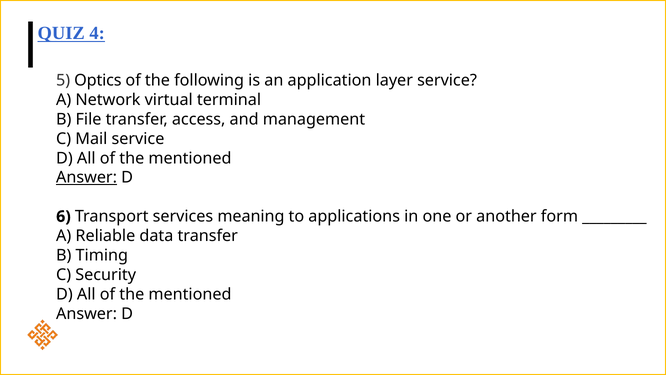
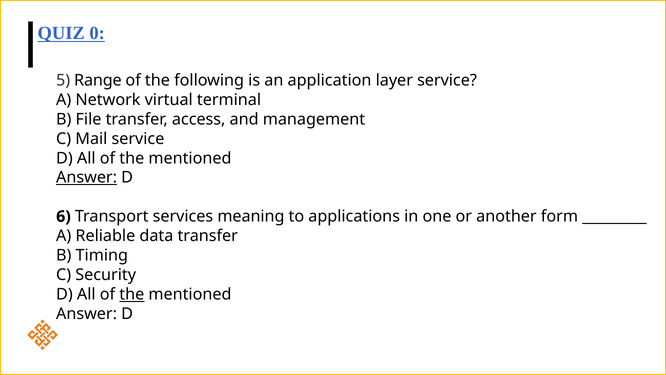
4: 4 -> 0
Optics: Optics -> Range
the at (132, 294) underline: none -> present
